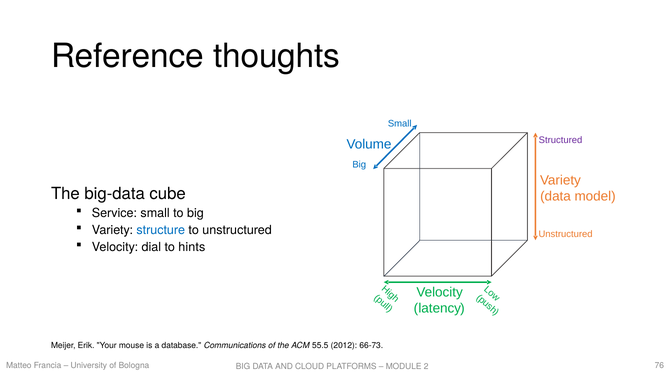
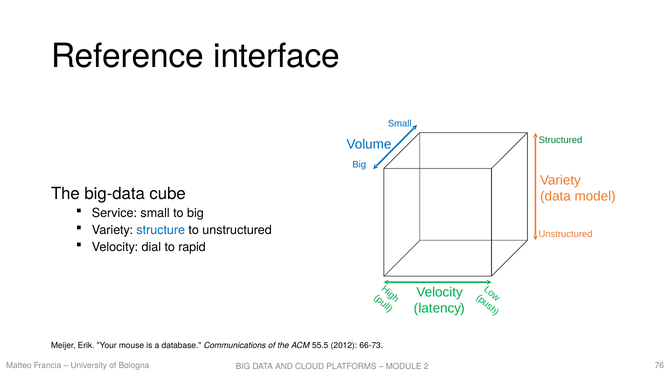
thoughts: thoughts -> interface
Structured colour: purple -> green
hints: hints -> rapid
